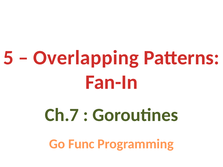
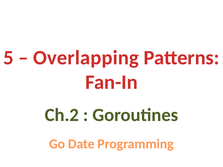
Ch.7: Ch.7 -> Ch.2
Func: Func -> Date
